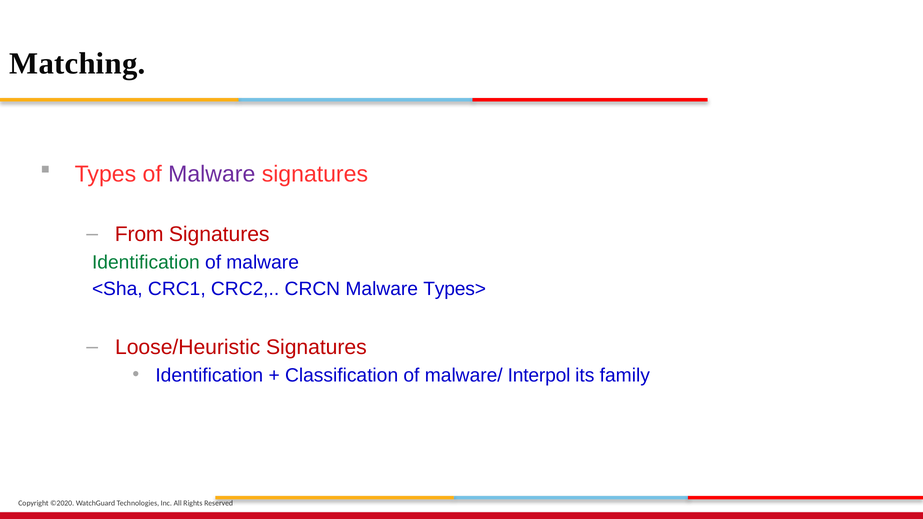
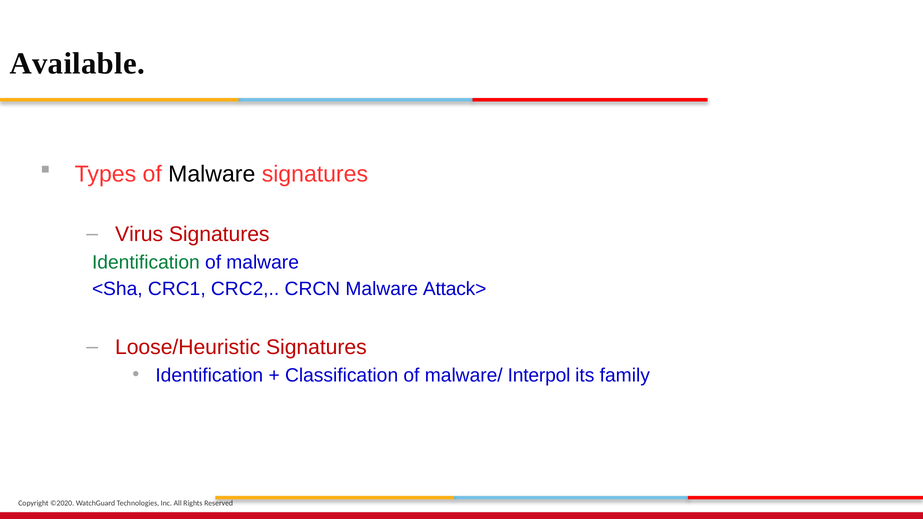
Matching: Matching -> Available
Malware at (212, 174) colour: purple -> black
From: From -> Virus
Types>: Types> -> Attack>
